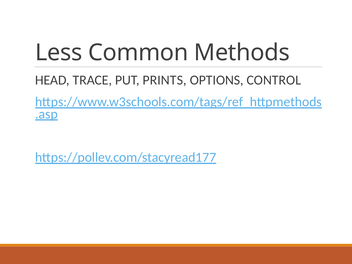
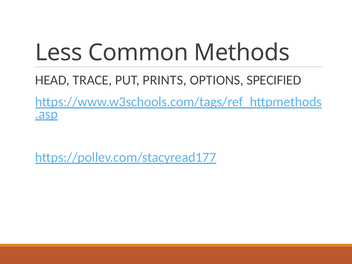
CONTROL: CONTROL -> SPECIFIED
